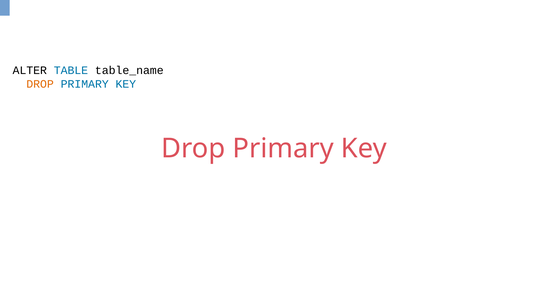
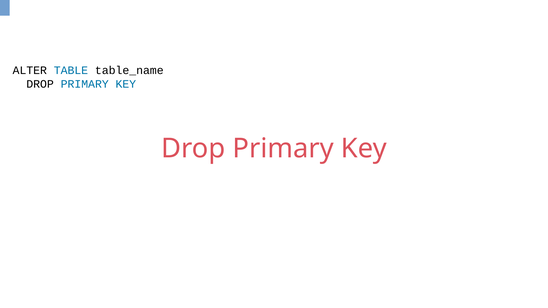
DROP at (40, 84) colour: orange -> black
